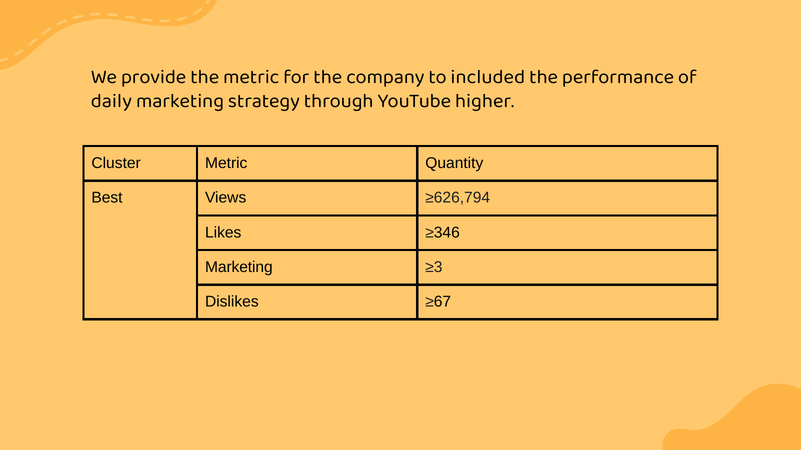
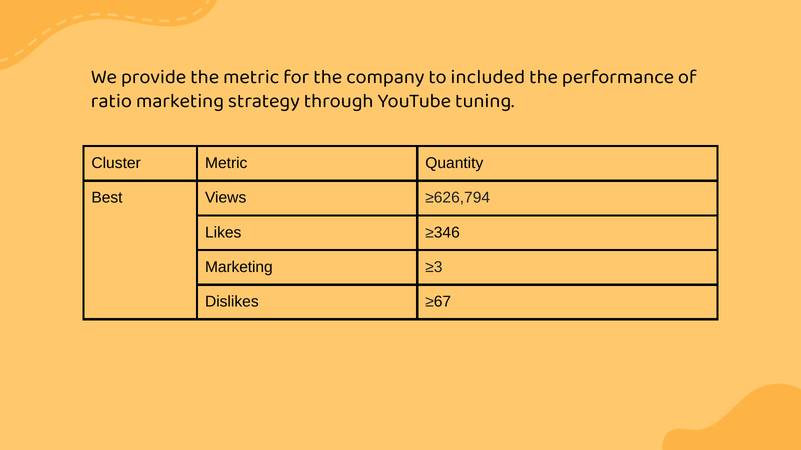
daily: daily -> ratio
higher: higher -> tuning
